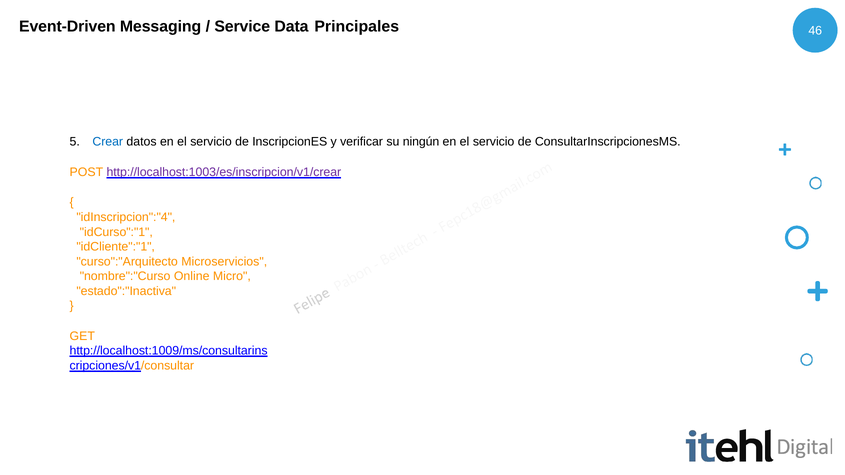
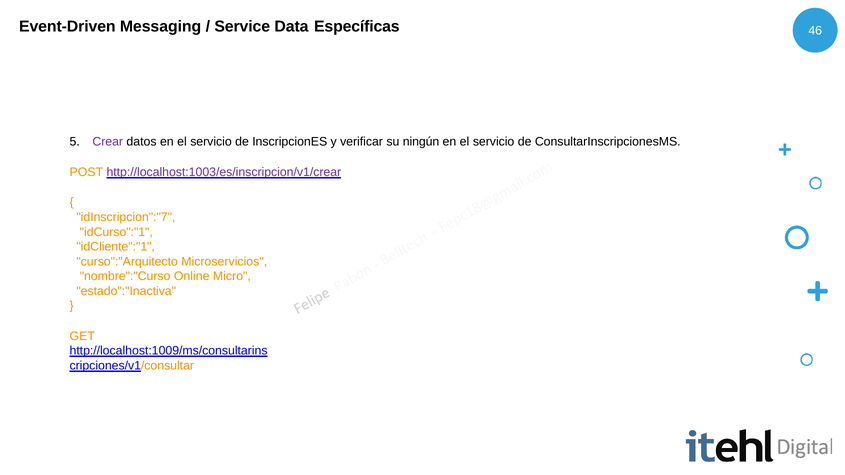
Principales: Principales -> Específicas
Crear colour: blue -> purple
idInscripcion":"4: idInscripcion":"4 -> idInscripcion":"7
